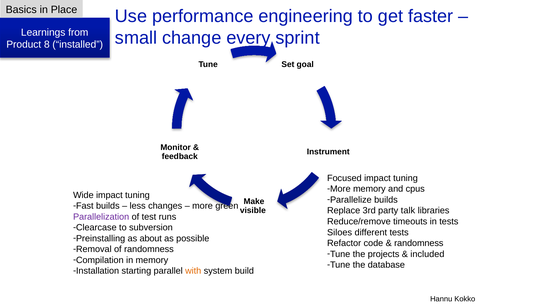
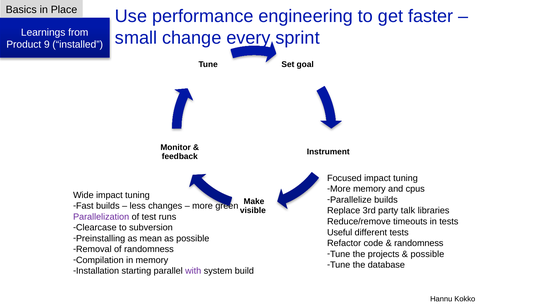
8: 8 -> 9
Siloes: Siloes -> Useful
about: about -> mean
included at (427, 254): included -> possible
with colour: orange -> purple
